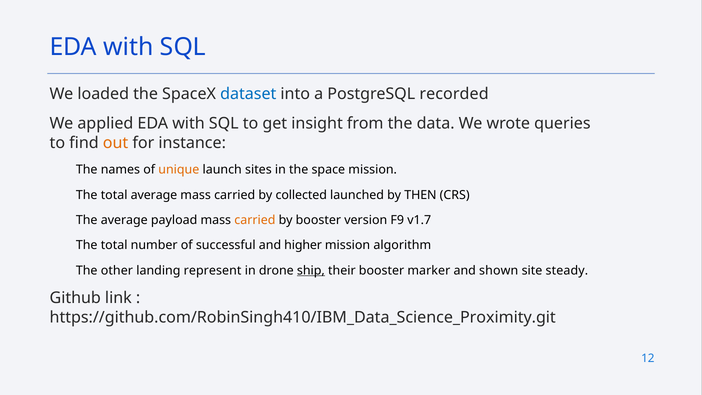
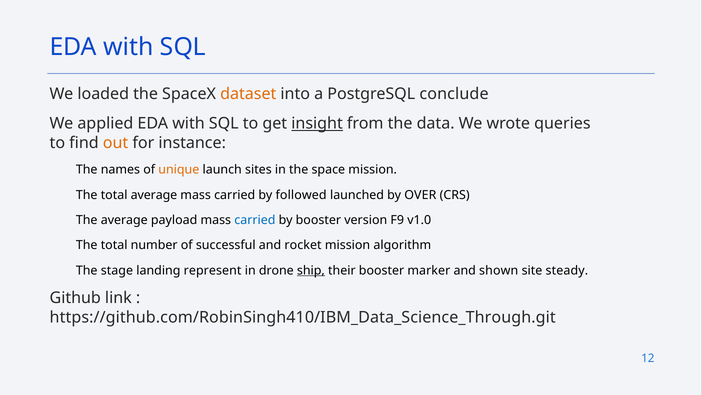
dataset colour: blue -> orange
recorded: recorded -> conclude
insight underline: none -> present
collected: collected -> followed
THEN: THEN -> OVER
carried at (255, 220) colour: orange -> blue
v1.7: v1.7 -> v1.0
higher: higher -> rocket
other: other -> stage
https://github.com/RobinSingh410/IBM_Data_Science_Proximity.git: https://github.com/RobinSingh410/IBM_Data_Science_Proximity.git -> https://github.com/RobinSingh410/IBM_Data_Science_Through.git
